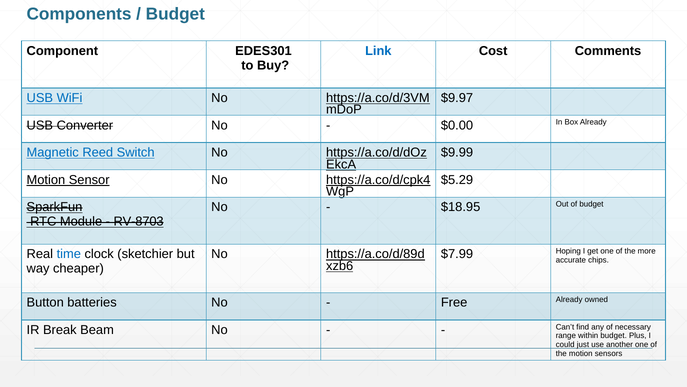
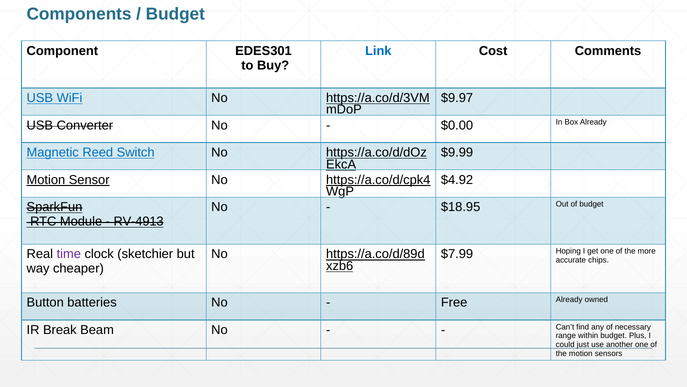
$5.29: $5.29 -> $4.92
RV-8703: RV-8703 -> RV-4913
time colour: blue -> purple
